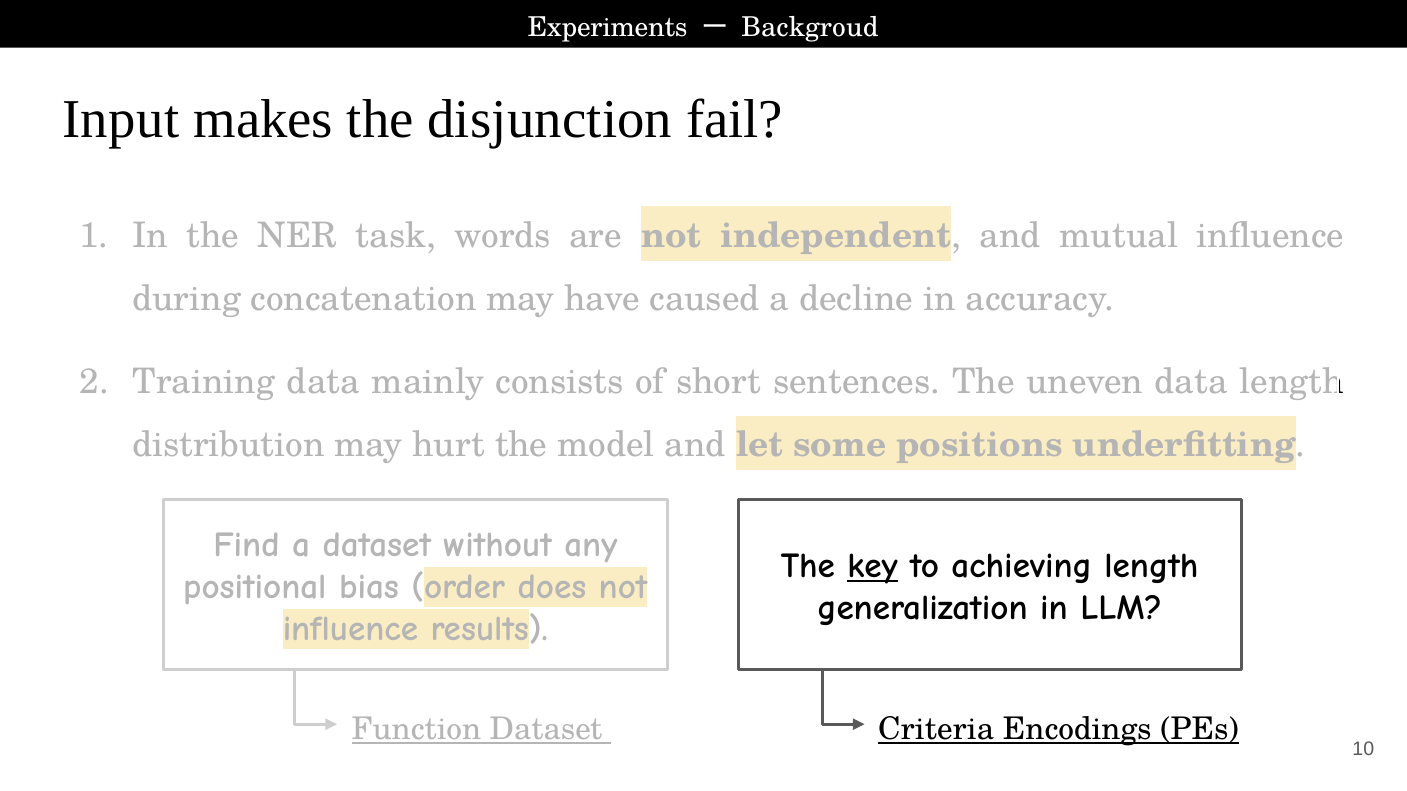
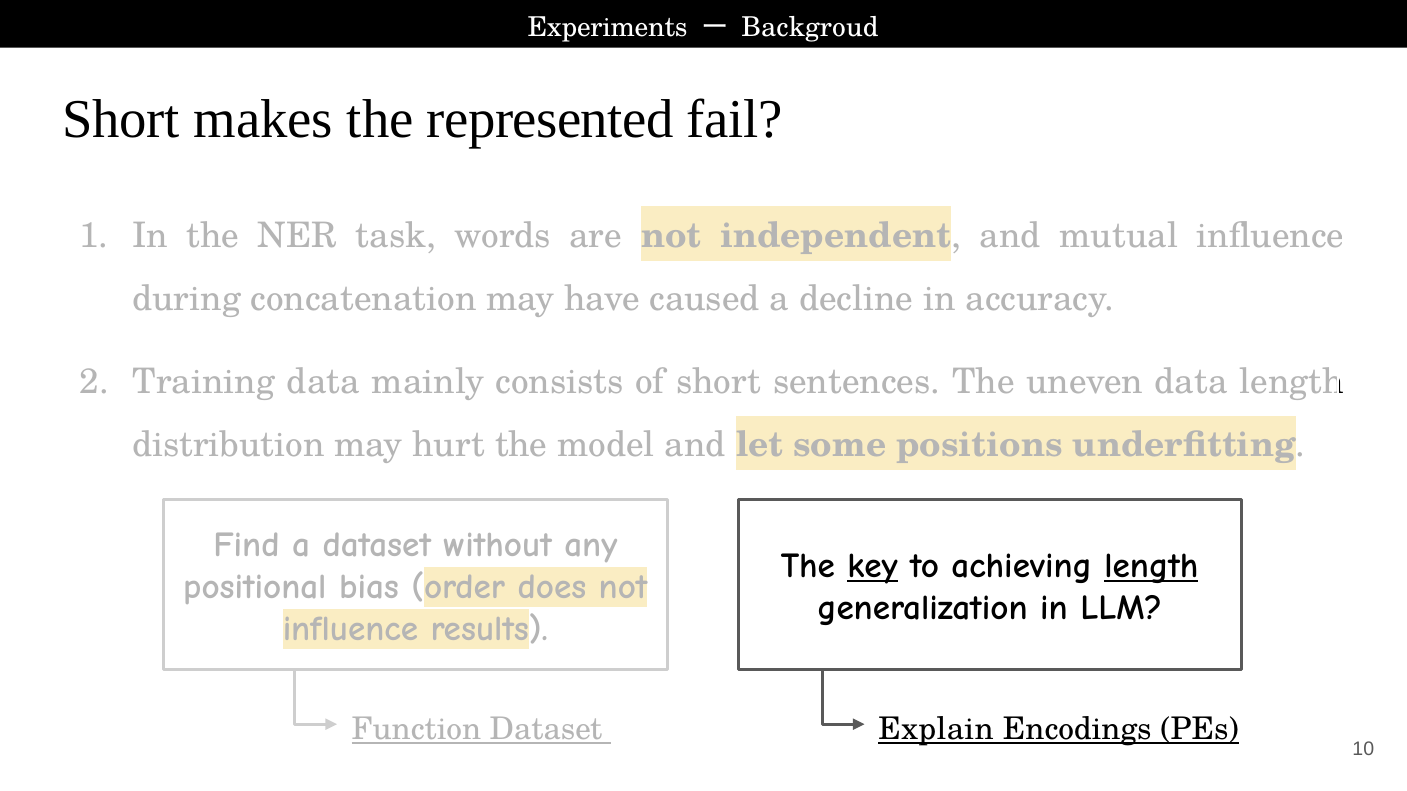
Input at (121, 119): Input -> Short
disjunction: disjunction -> represented
length at (1151, 566) underline: none -> present
Criteria: Criteria -> Explain
